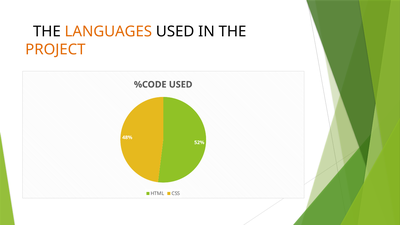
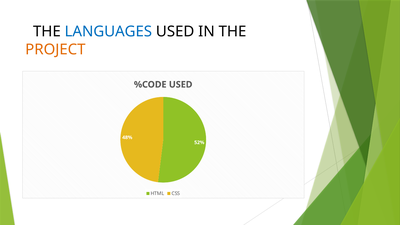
LANGUAGES colour: orange -> blue
